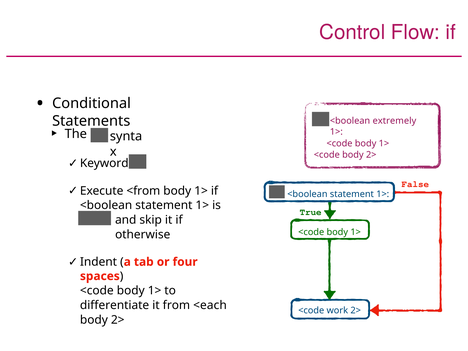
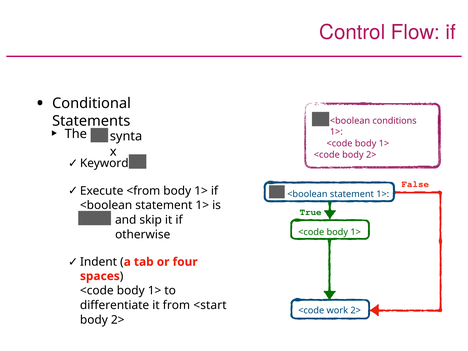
extremely: extremely -> conditions
<each: <each -> <start
